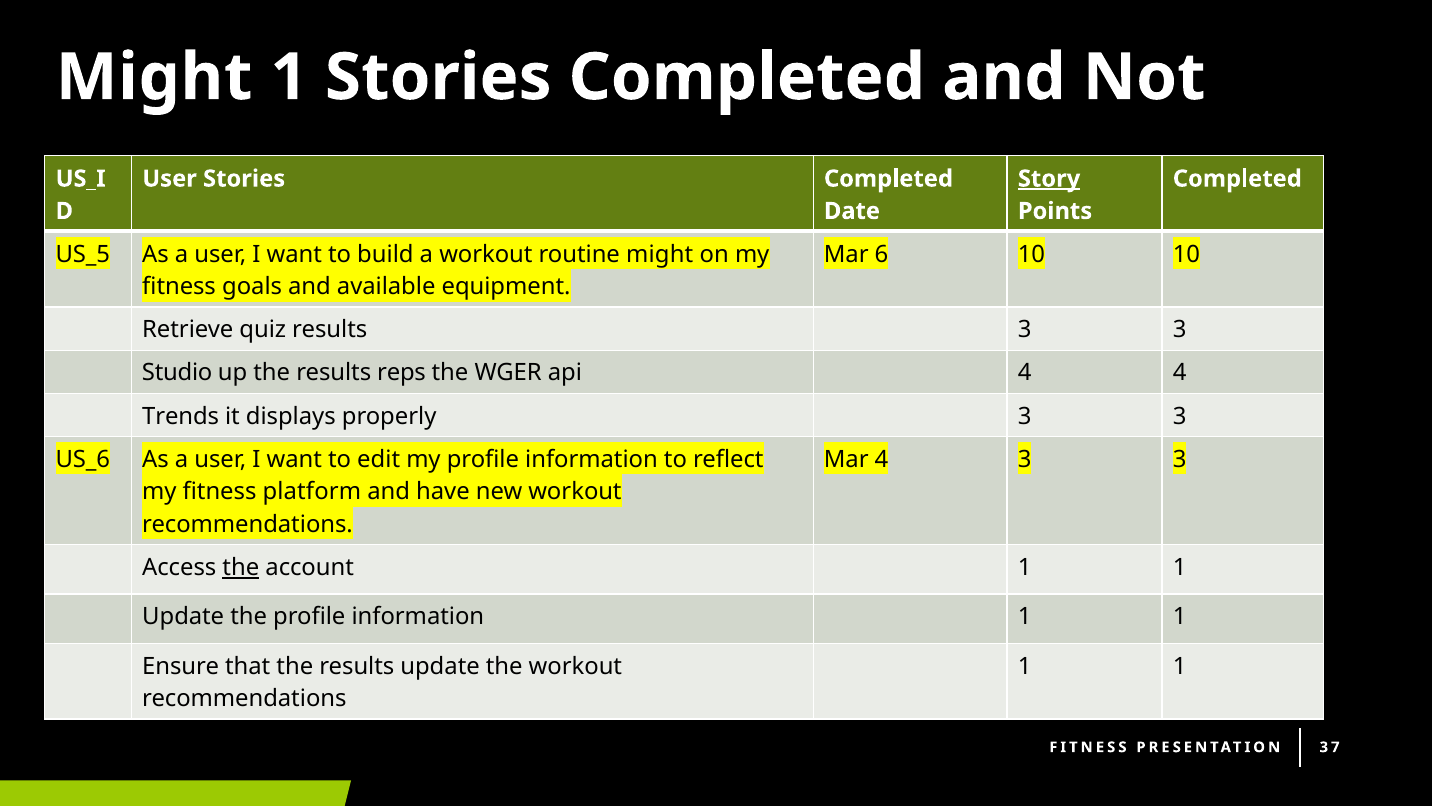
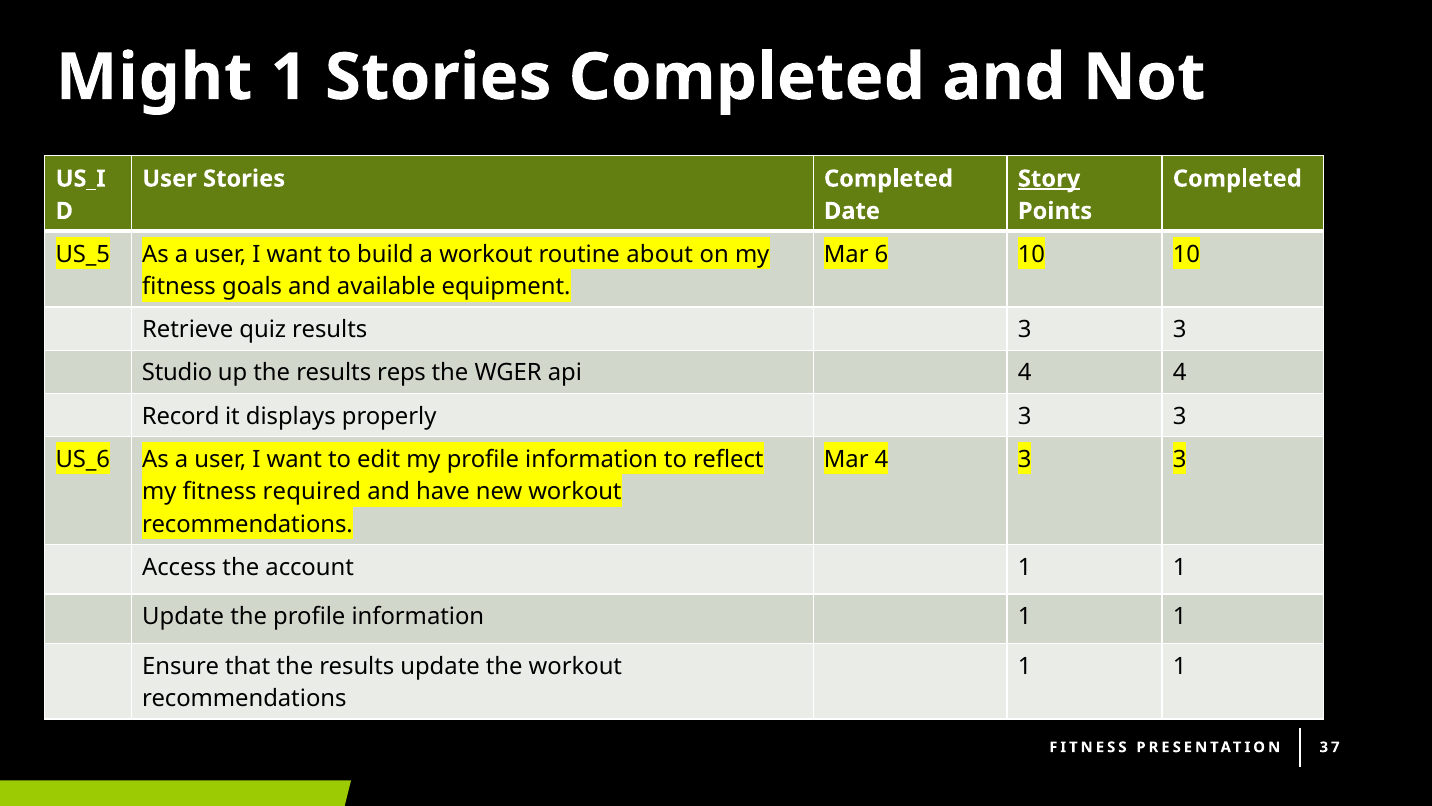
routine might: might -> about
Trends: Trends -> Record
platform: platform -> required
the at (241, 567) underline: present -> none
